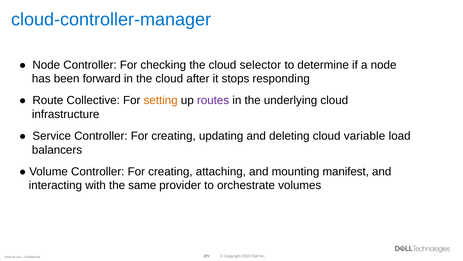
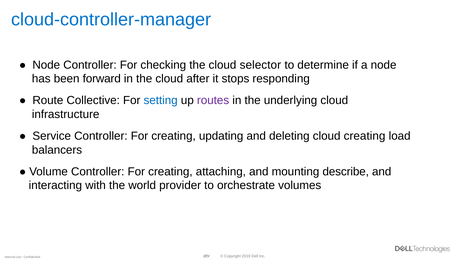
setting colour: orange -> blue
cloud variable: variable -> creating
manifest: manifest -> describe
same: same -> world
